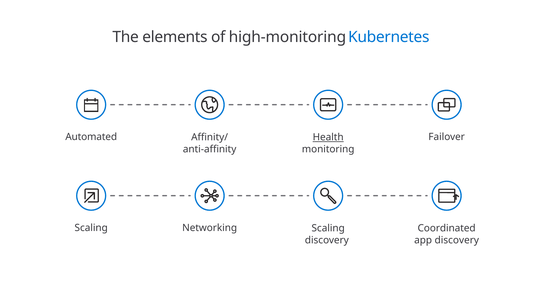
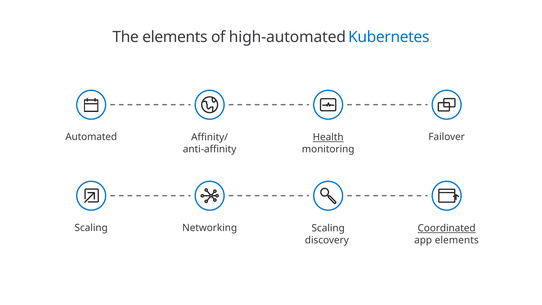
high-monitoring: high-monitoring -> high-automated
Coordinated underline: none -> present
app discovery: discovery -> elements
